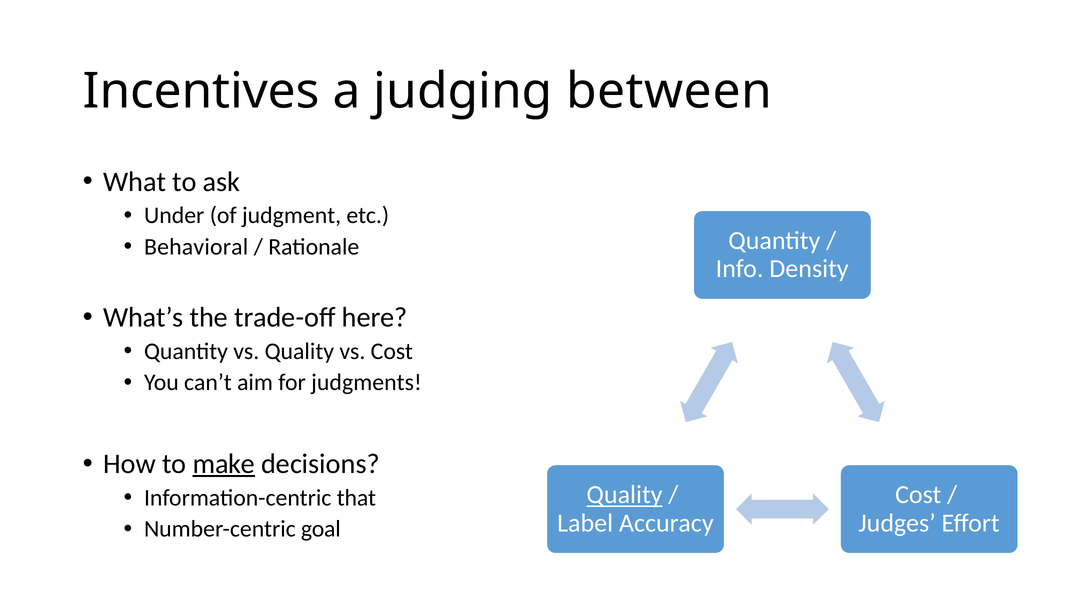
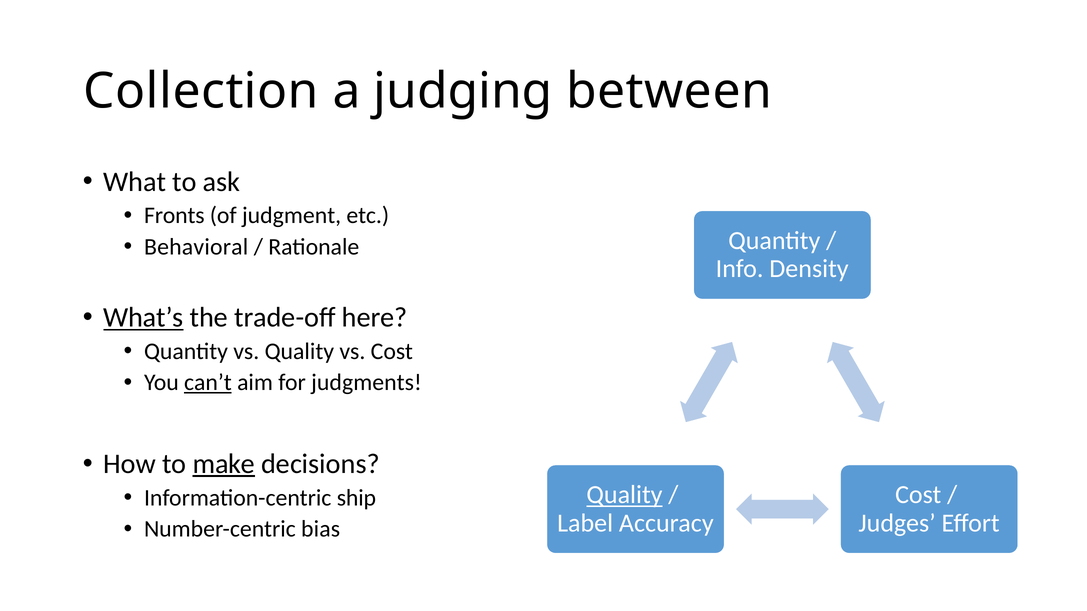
Incentives: Incentives -> Collection
Under: Under -> Fronts
What’s underline: none -> present
can’t underline: none -> present
that: that -> ship
goal: goal -> bias
